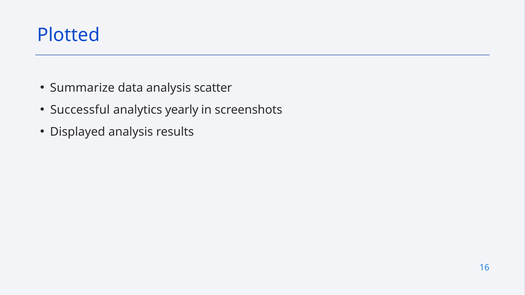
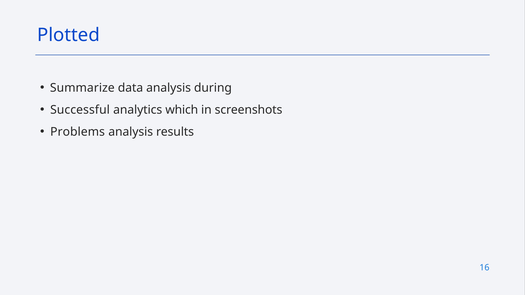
scatter: scatter -> during
yearly: yearly -> which
Displayed: Displayed -> Problems
